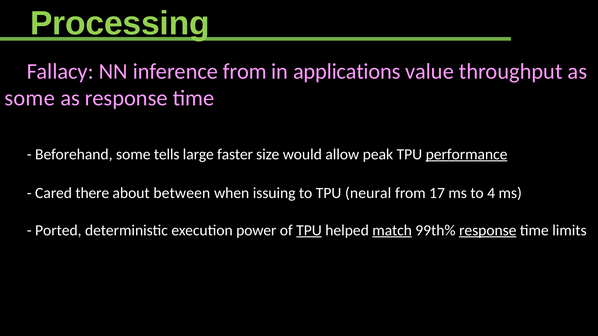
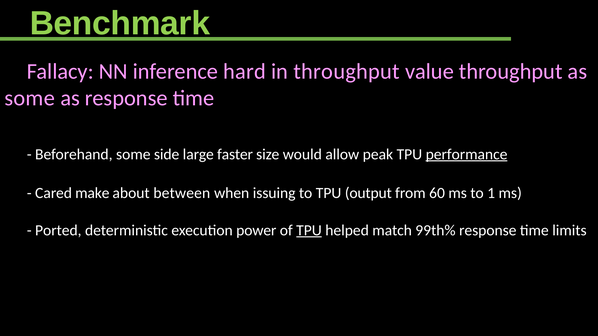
Processing: Processing -> Benchmark
inference from: from -> hard
in applications: applications -> throughput
tells: tells -> side
there: there -> make
neural: neural -> output
17: 17 -> 60
4: 4 -> 1
match underline: present -> none
response at (488, 230) underline: present -> none
